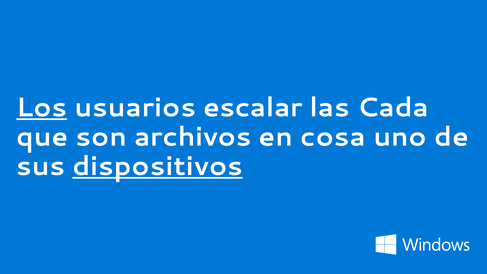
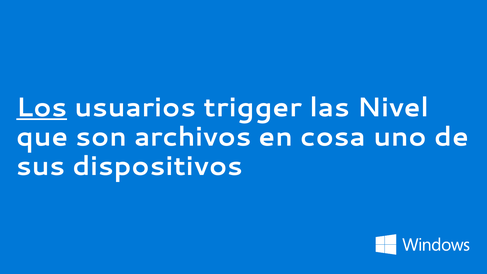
escalar: escalar -> trigger
Cada: Cada -> Nivel
dispositivos underline: present -> none
